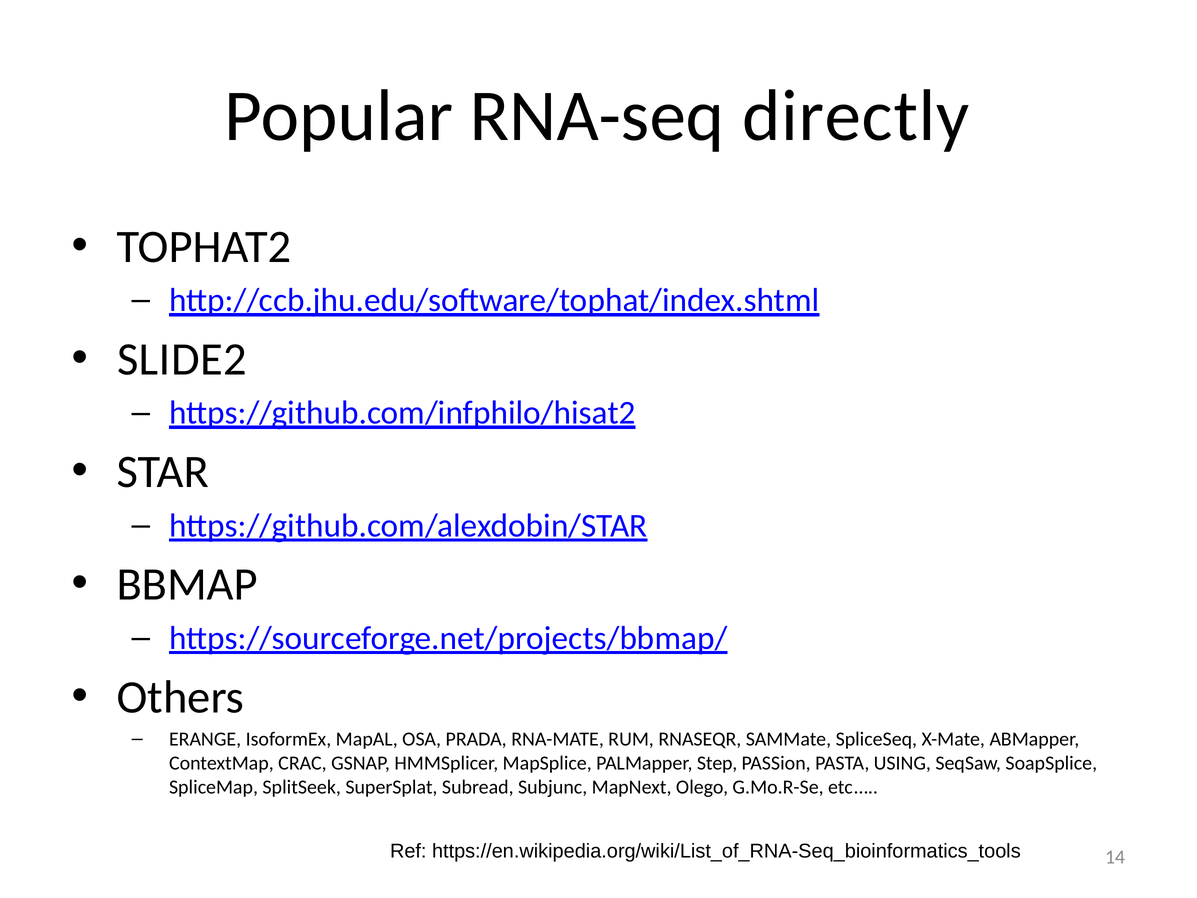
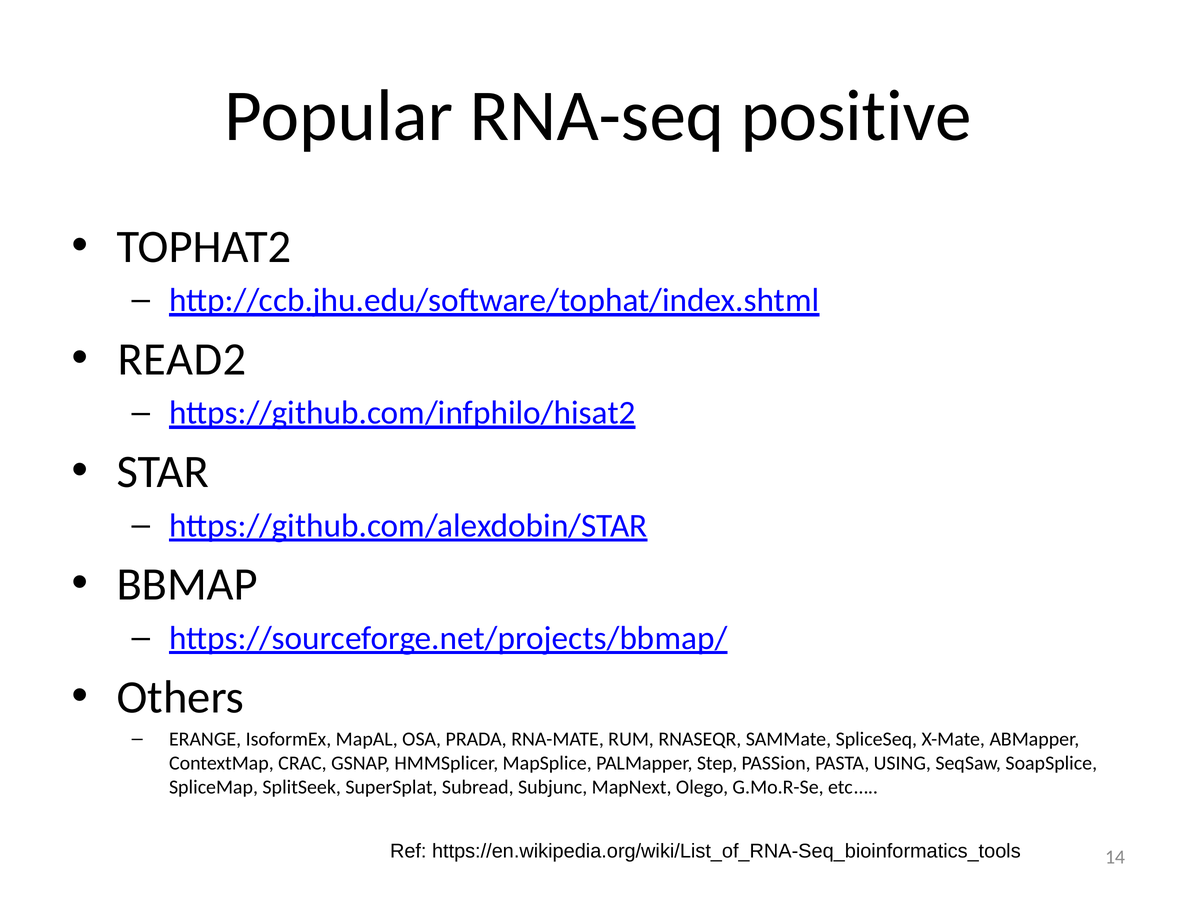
directly: directly -> positive
SLIDE2: SLIDE2 -> READ2
